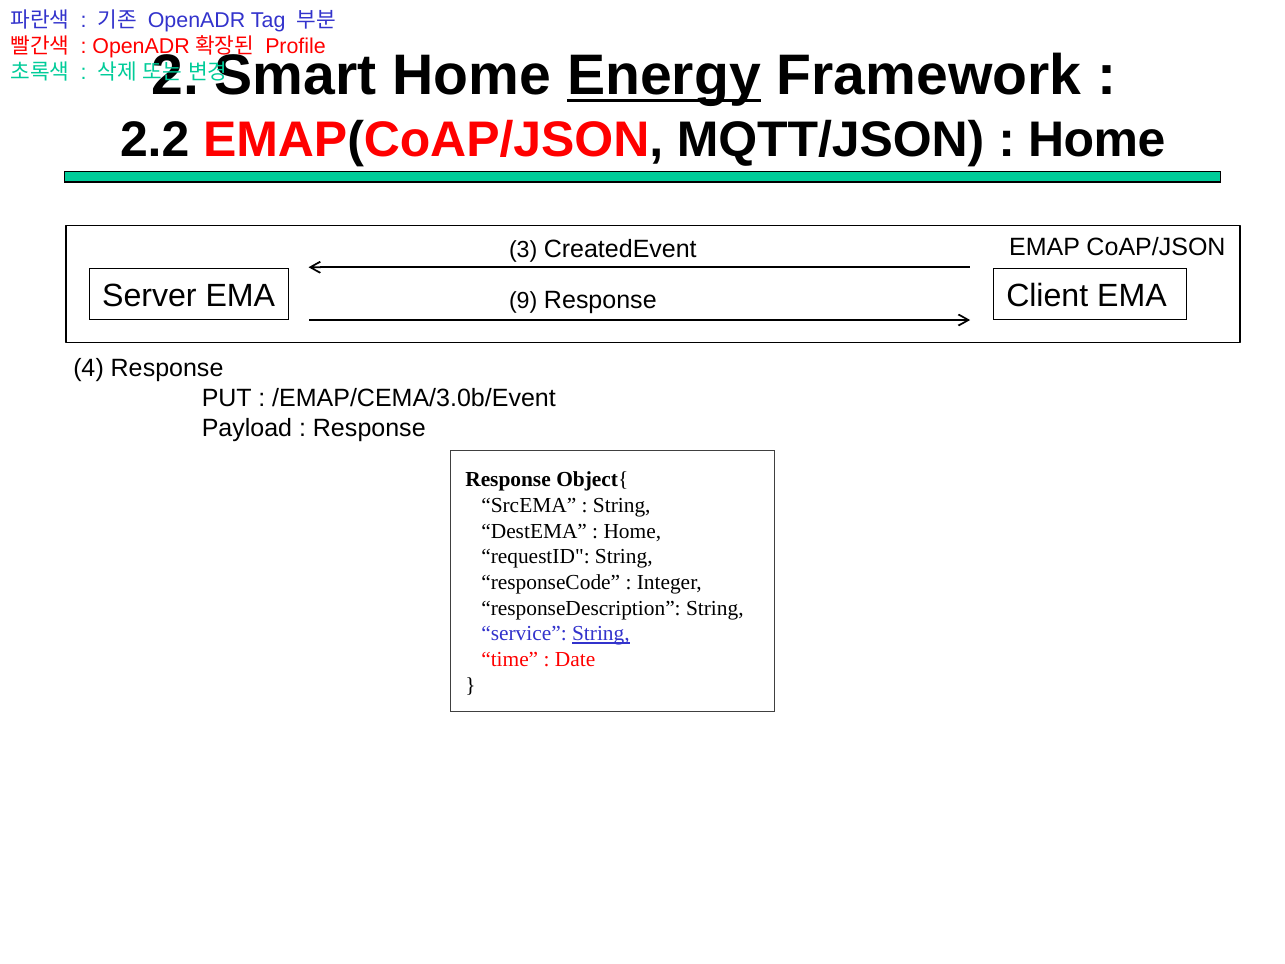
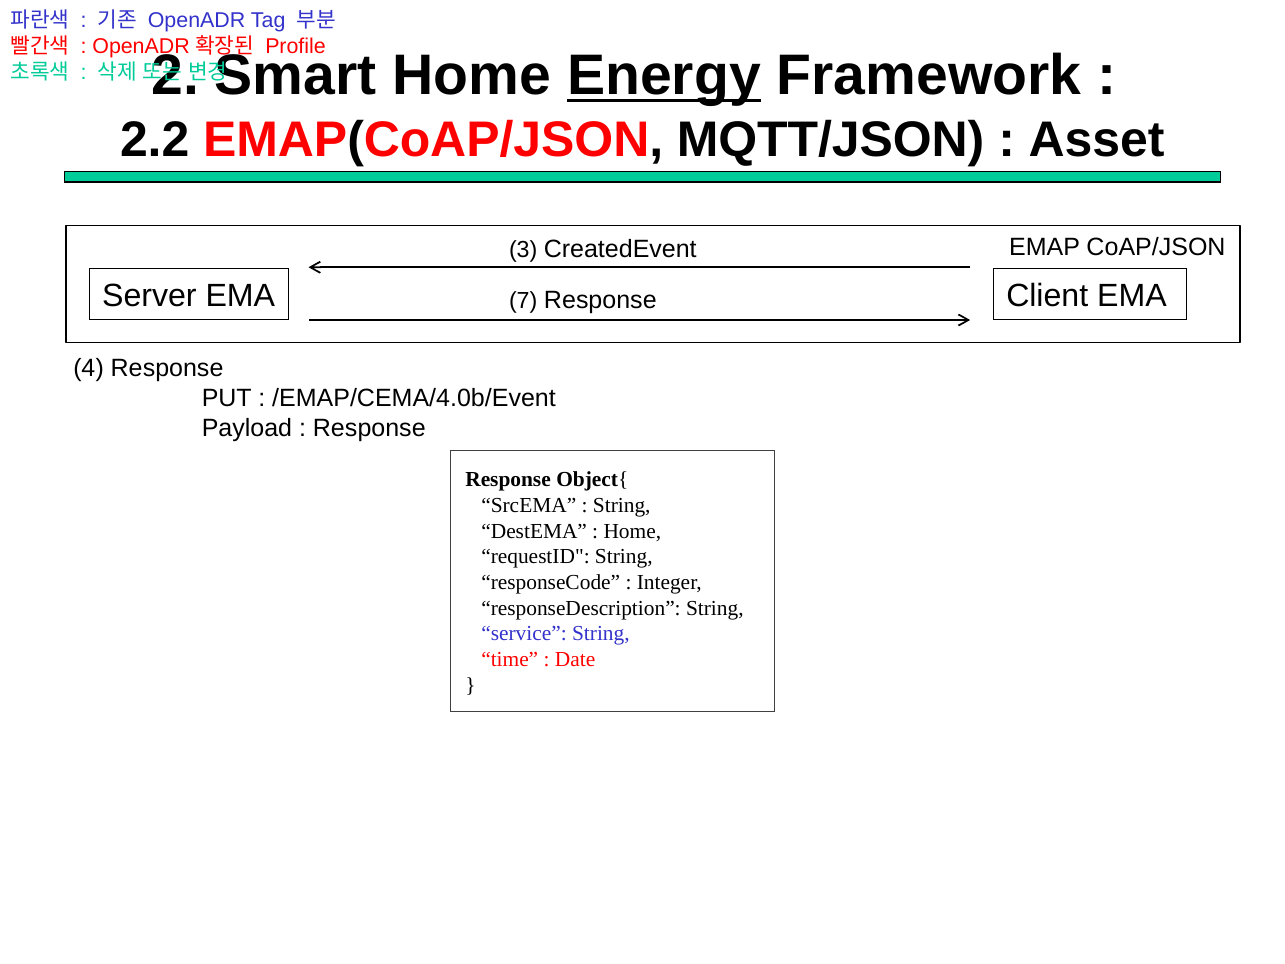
Home at (1097, 139): Home -> Asset
9: 9 -> 7
/EMAP/CEMA/3.0b/Event: /EMAP/CEMA/3.0b/Event -> /EMAP/CEMA/4.0b/Event
String at (601, 634) underline: present -> none
